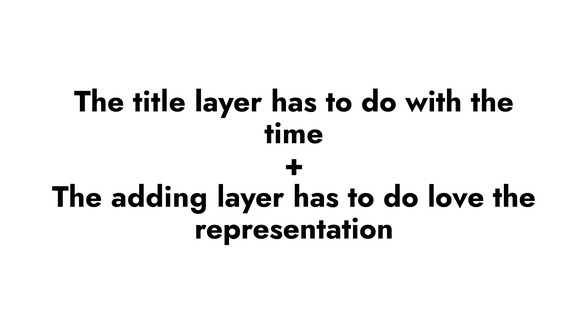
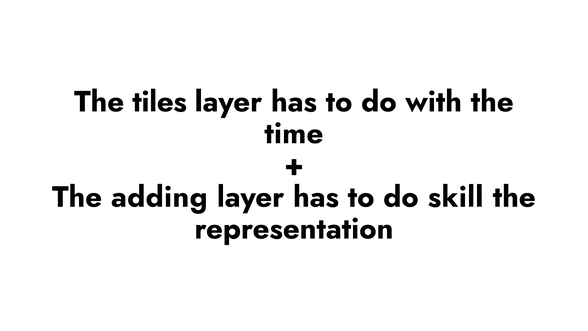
title: title -> tiles
love: love -> skill
